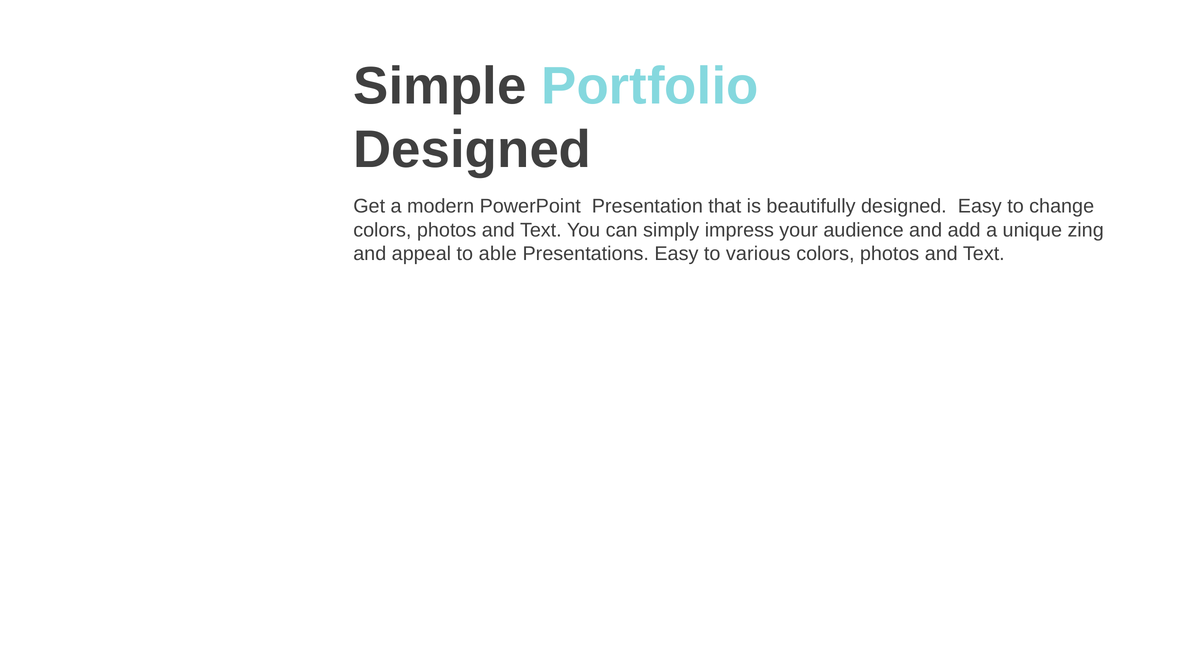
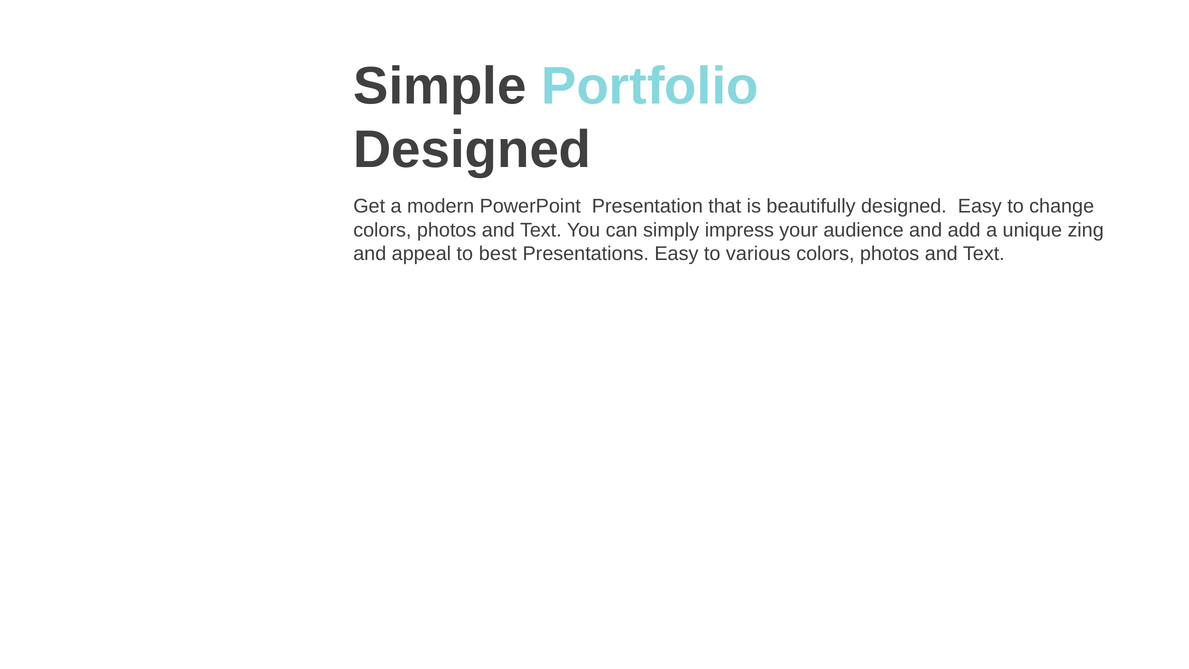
able: able -> best
